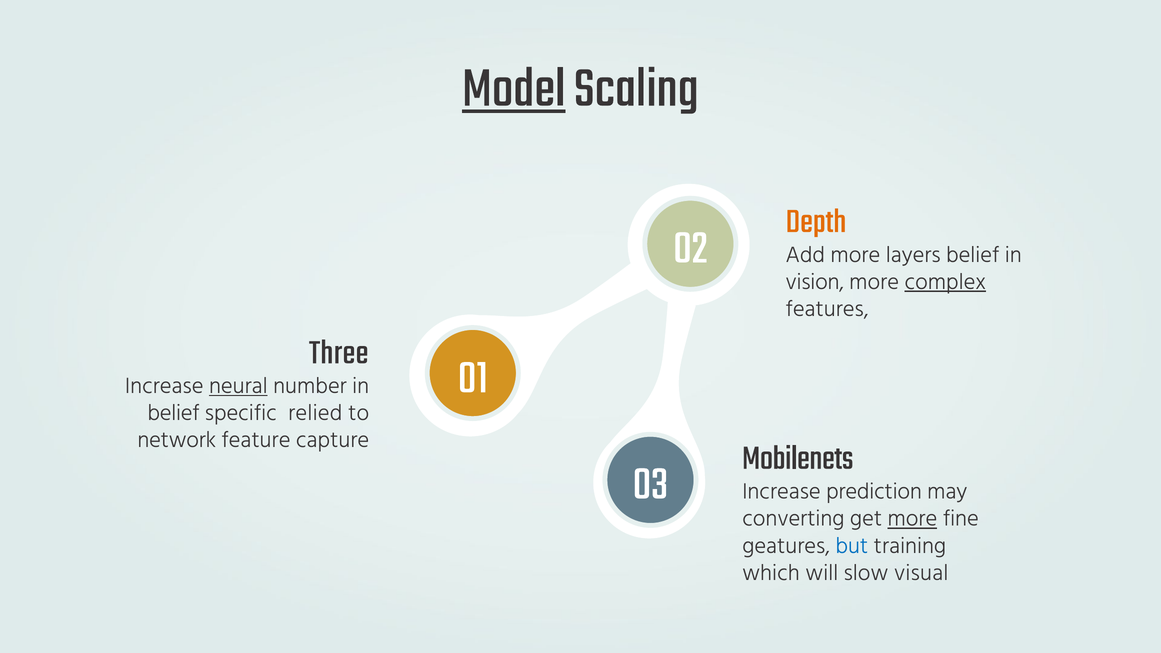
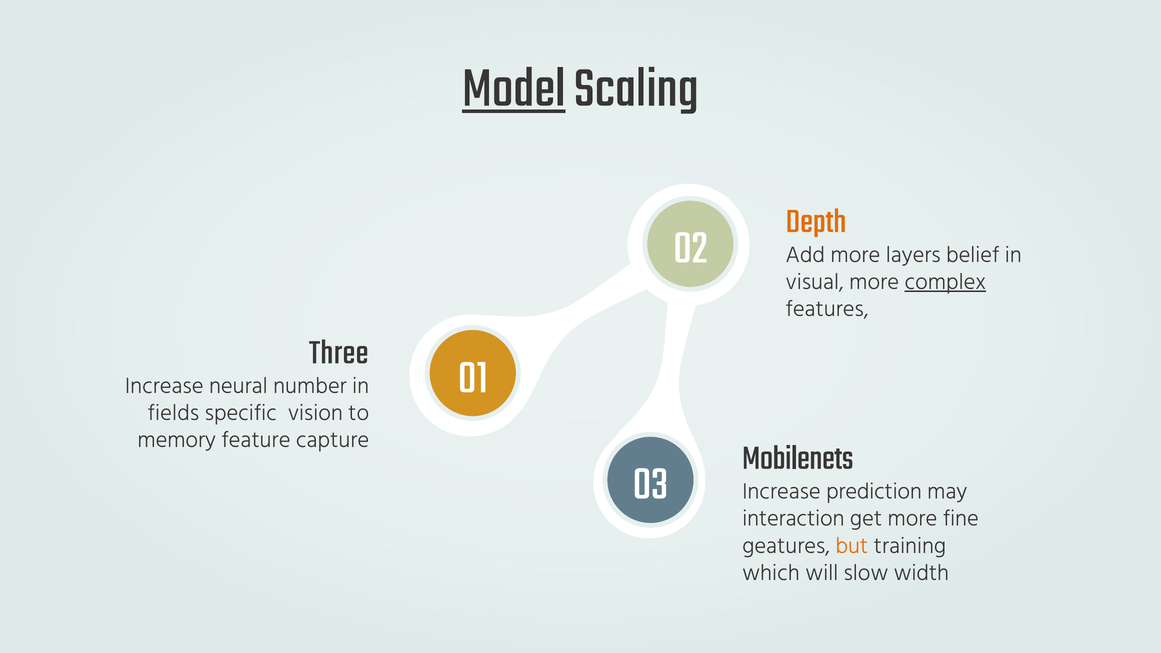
vision: vision -> visual
neural underline: present -> none
belief at (174, 413): belief -> fields
relied: relied -> vision
network: network -> memory
converting: converting -> interaction
more at (912, 519) underline: present -> none
but colour: blue -> orange
visual: visual -> width
